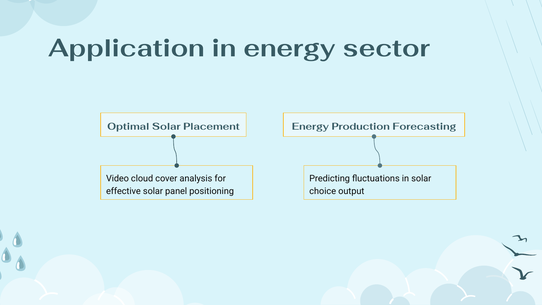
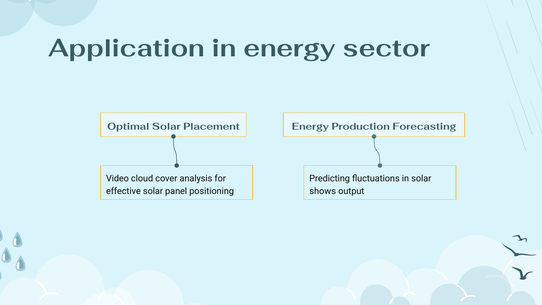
choice: choice -> shows
